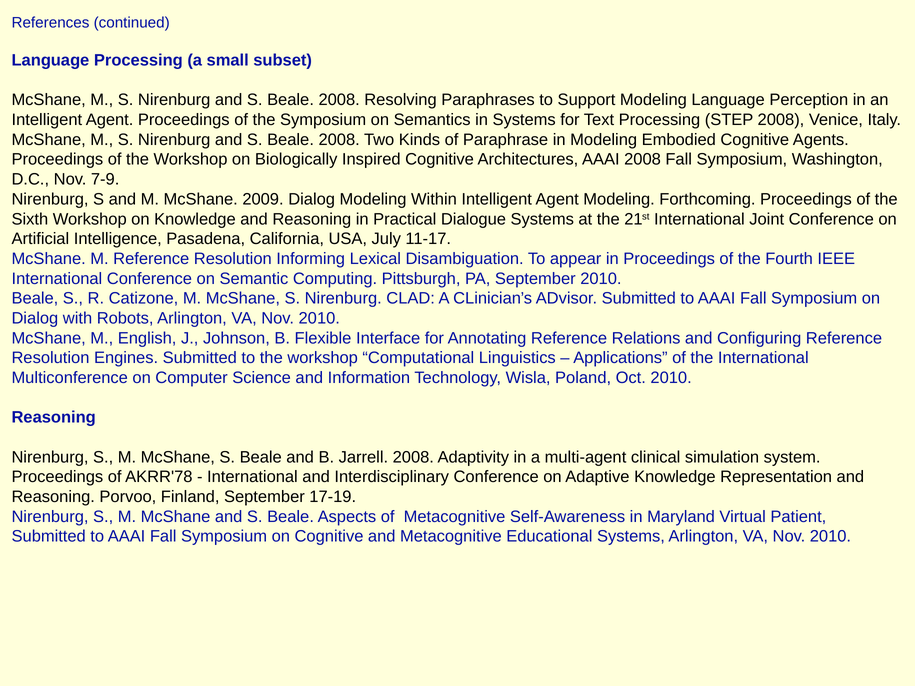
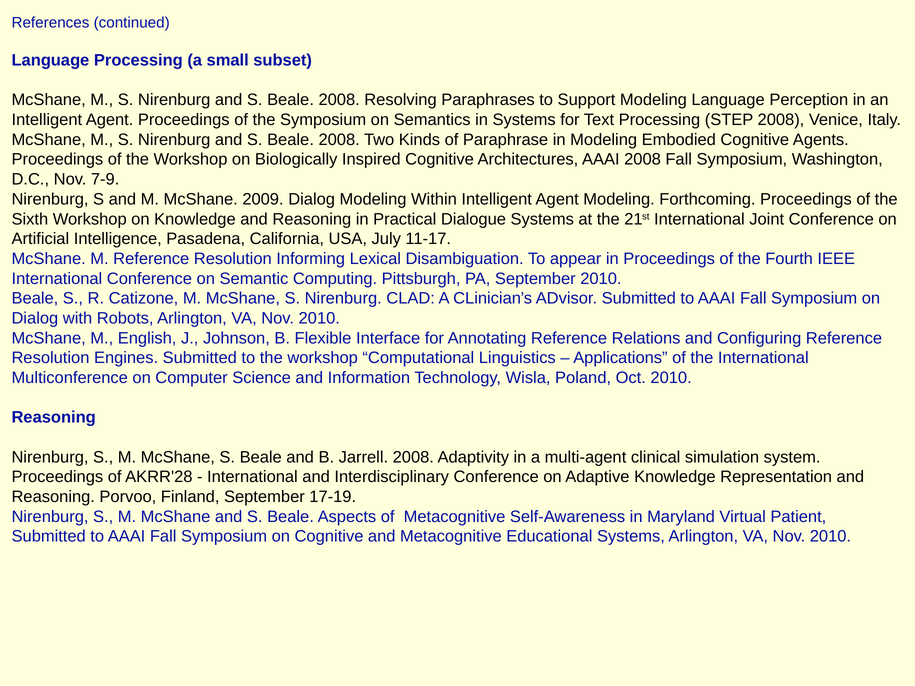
AKRR'78: AKRR'78 -> AKRR'28
